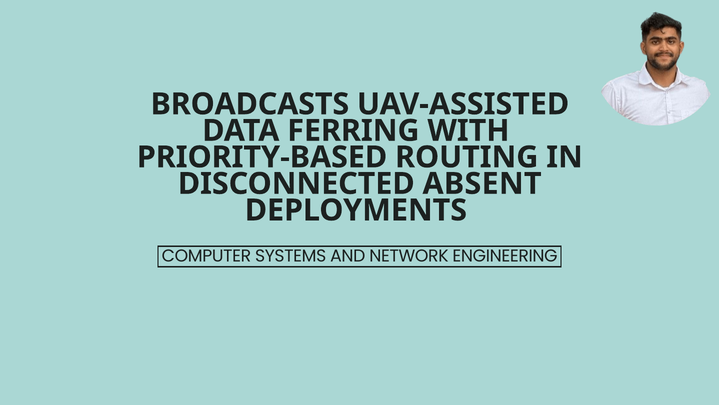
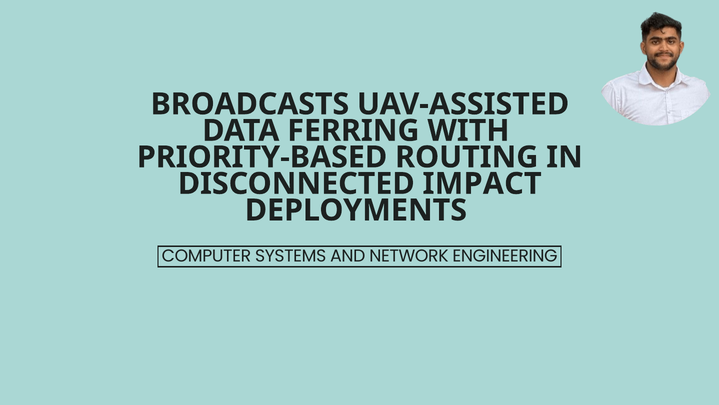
ABSENT: ABSENT -> IMPACT
